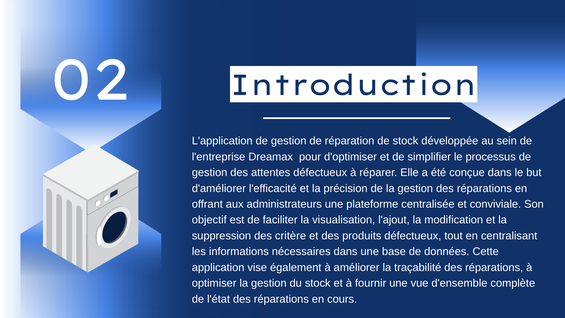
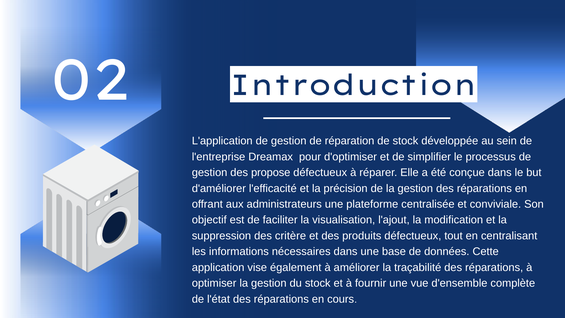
attentes: attentes -> propose
